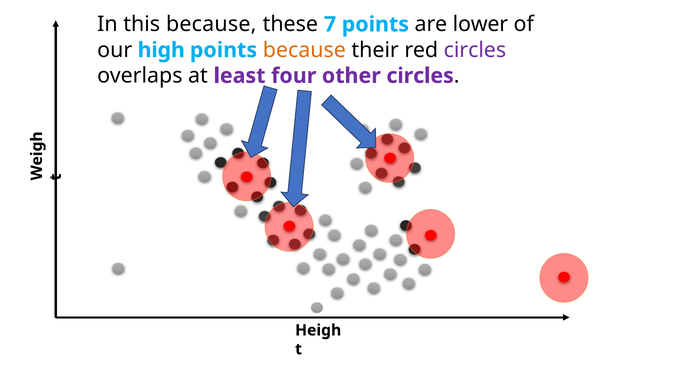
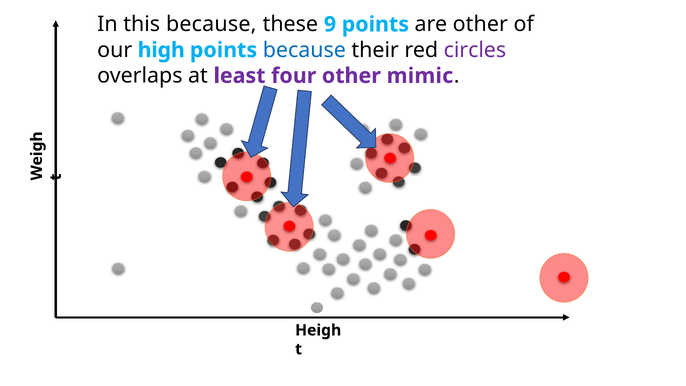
7: 7 -> 9
are lower: lower -> other
because at (304, 50) colour: orange -> blue
other circles: circles -> mimic
